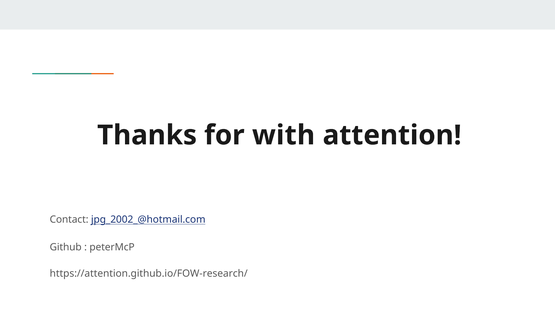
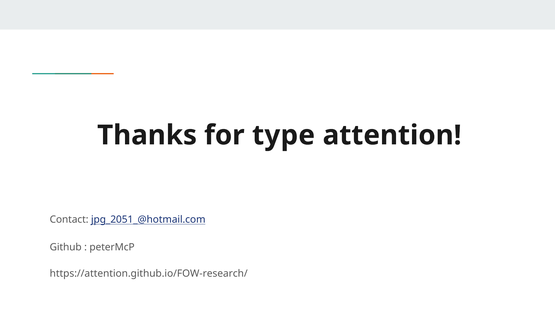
with: with -> type
jpg_2002_@hotmail.com: jpg_2002_@hotmail.com -> jpg_2051_@hotmail.com
